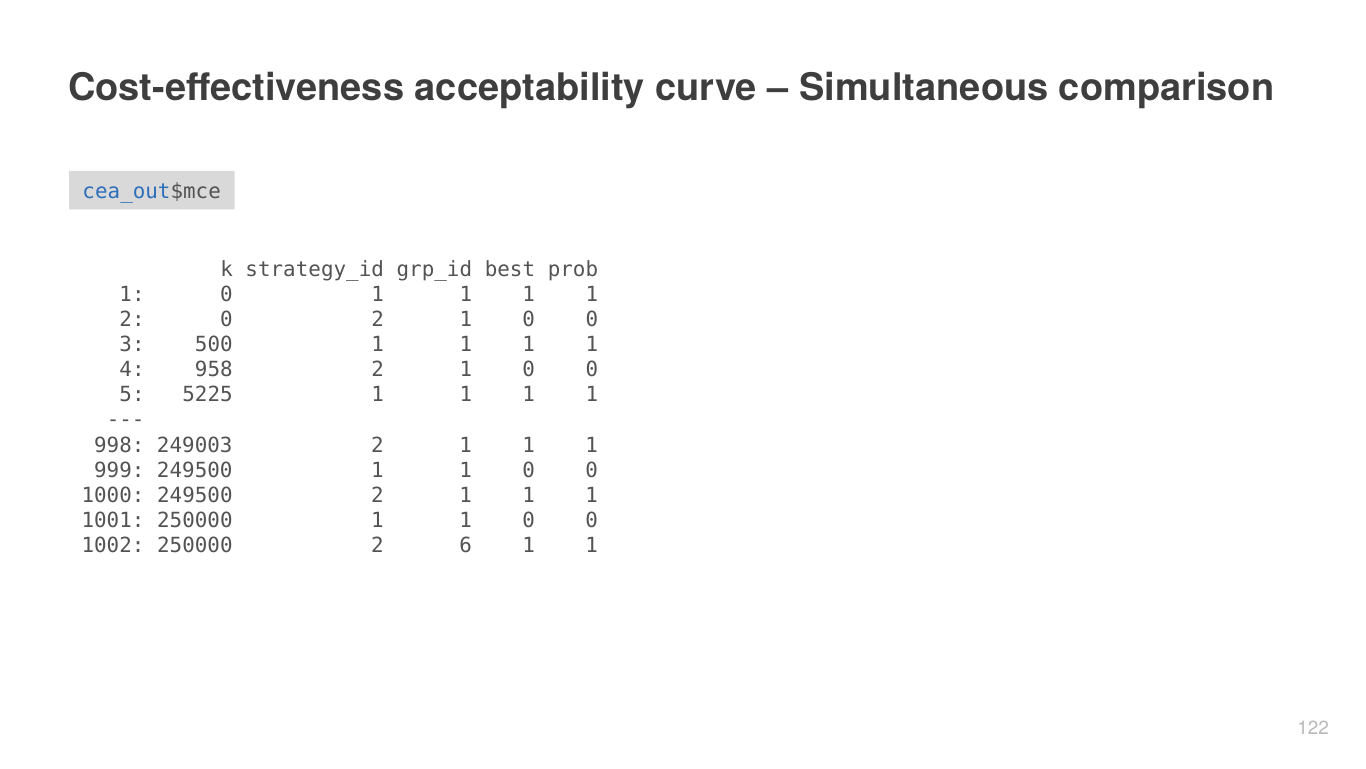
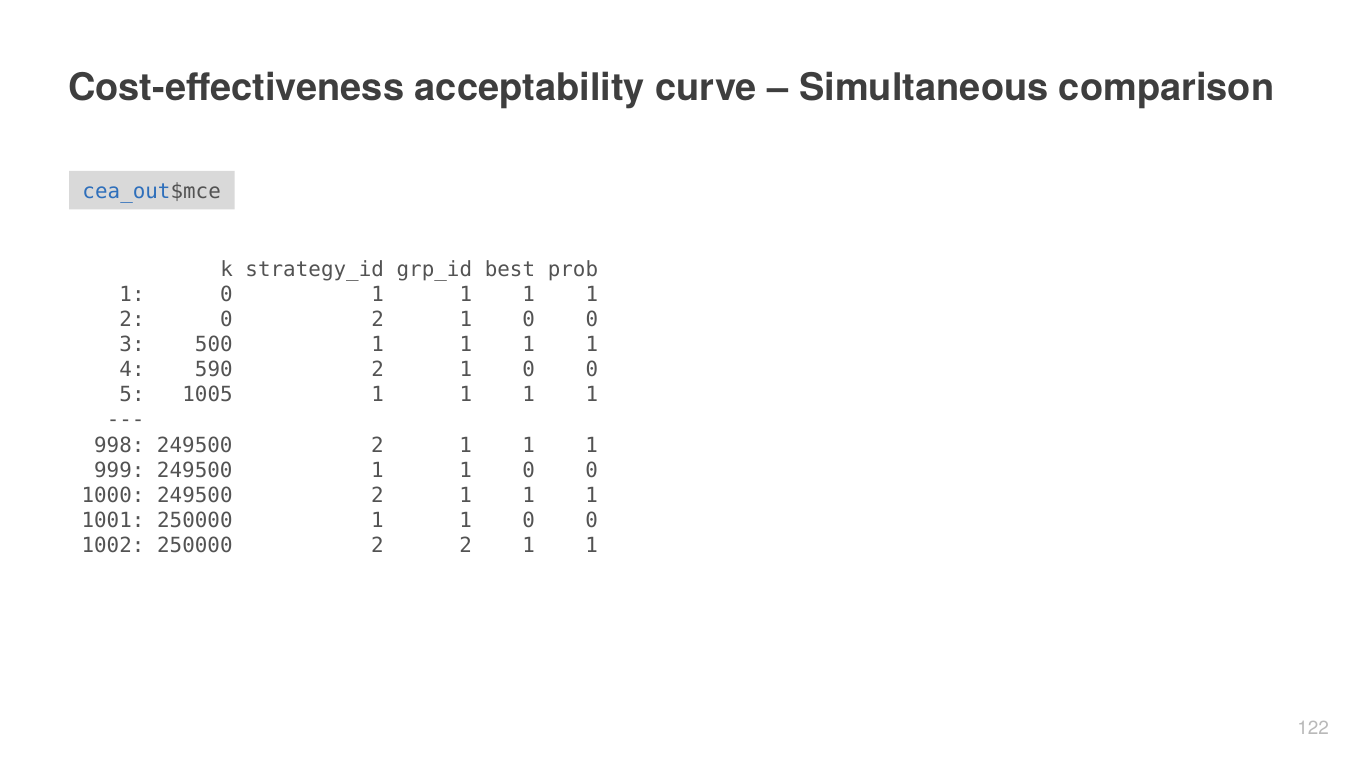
958: 958 -> 590
5225: 5225 -> 1005
998 249003: 249003 -> 249500
2 6: 6 -> 2
